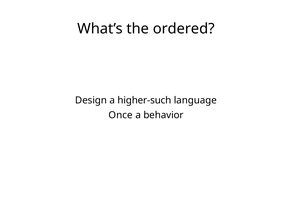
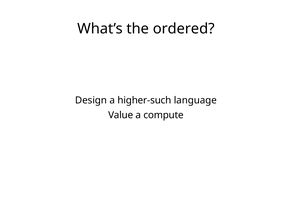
Once: Once -> Value
behavior: behavior -> compute
